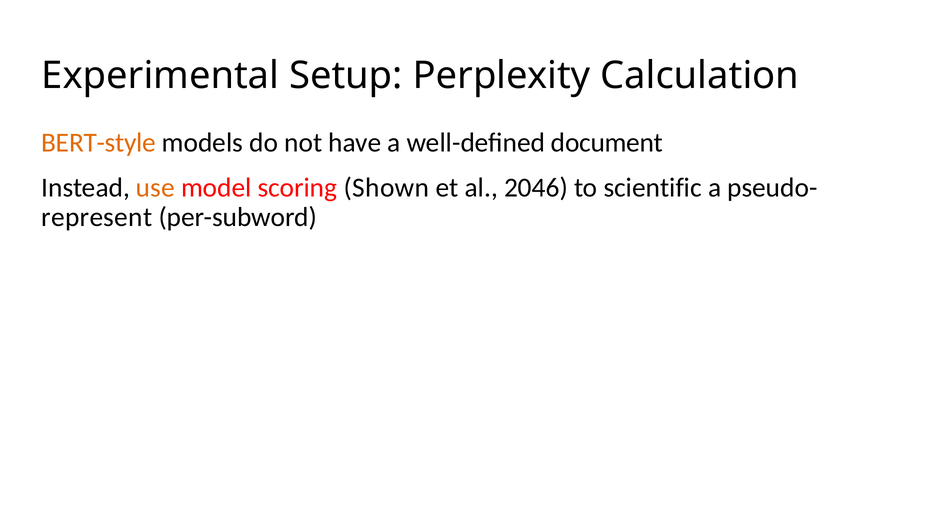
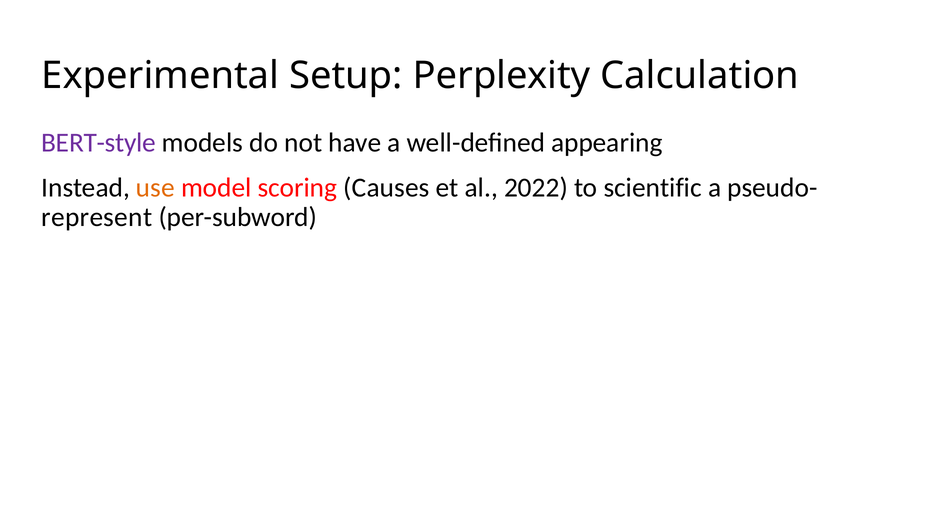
BERT-style colour: orange -> purple
document: document -> appearing
Shown: Shown -> Causes
2046: 2046 -> 2022
